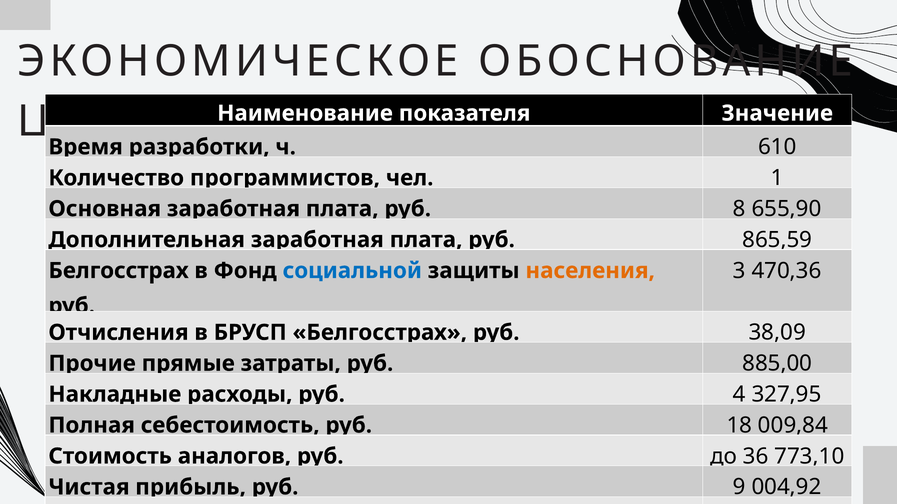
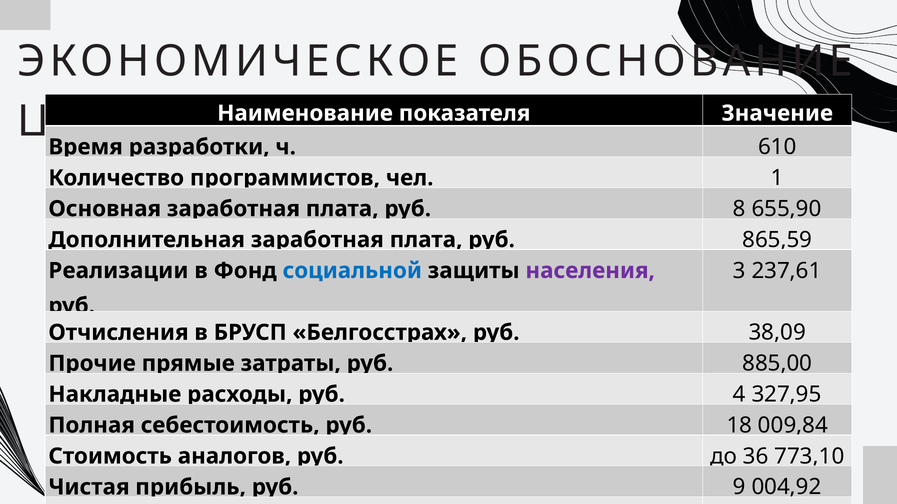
470,36: 470,36 -> 237,61
Белгосстрах at (119, 271): Белгосстрах -> Реализации
населения colour: orange -> purple
